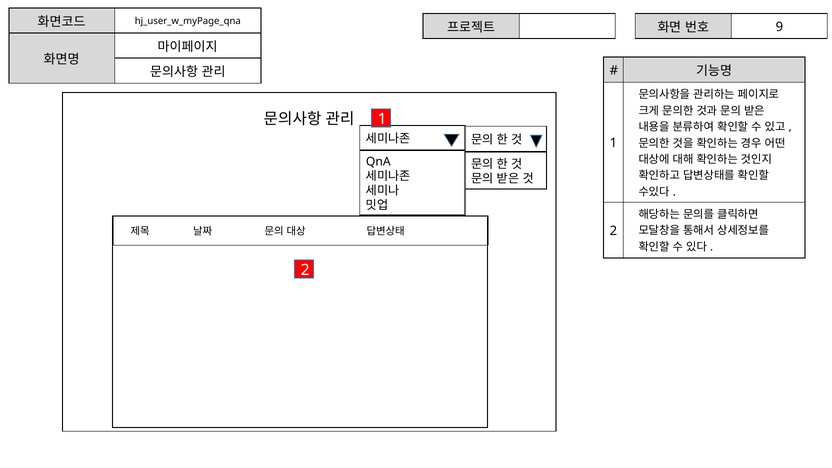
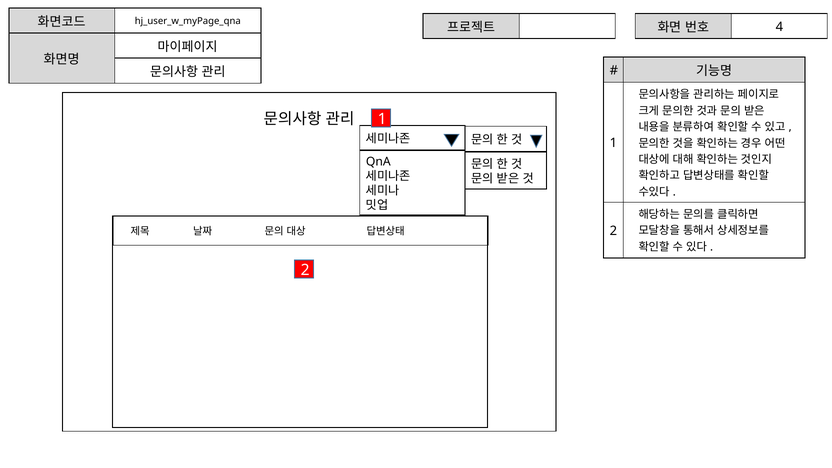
9: 9 -> 4
